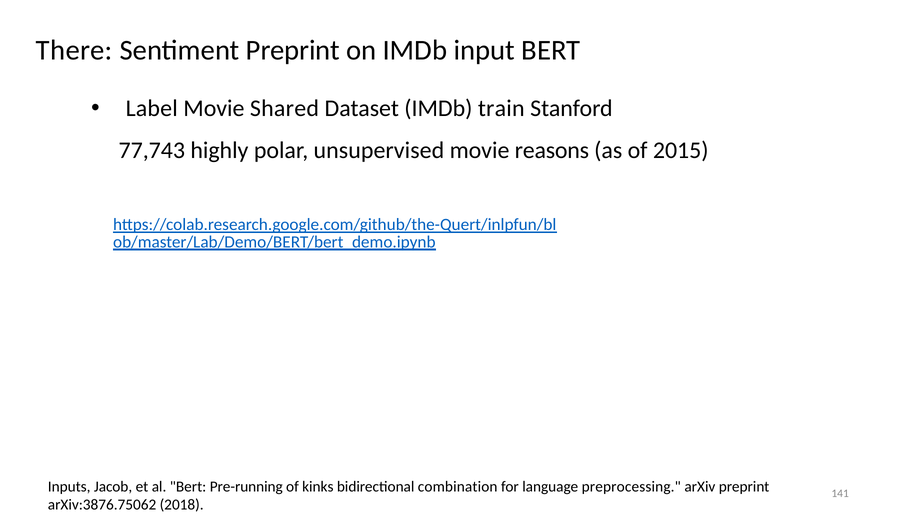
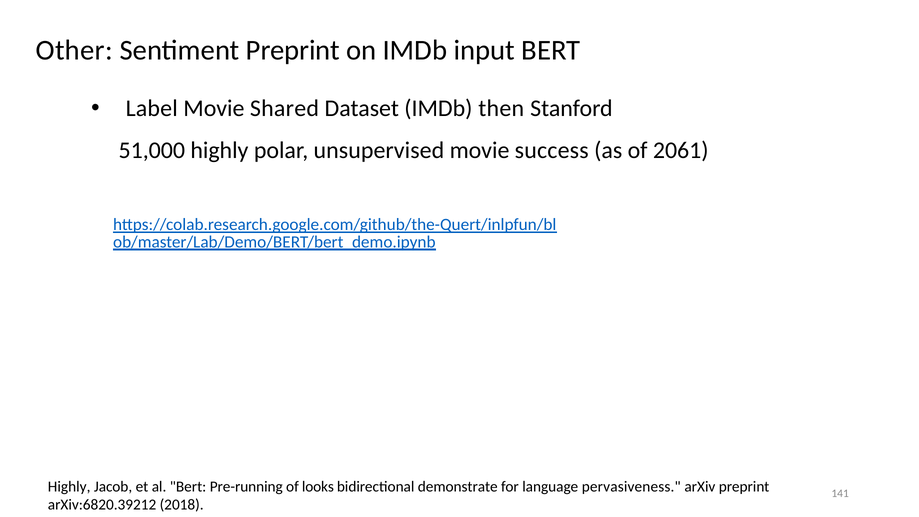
There: There -> Other
train: train -> then
77,743: 77,743 -> 51,000
reasons: reasons -> success
2015: 2015 -> 2061
Inputs at (69, 486): Inputs -> Highly
kinks: kinks -> looks
combination: combination -> demonstrate
preprocessing: preprocessing -> pervasiveness
arXiv:3876.75062: arXiv:3876.75062 -> arXiv:6820.39212
